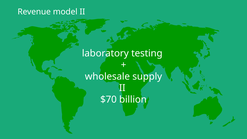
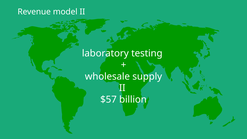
$70: $70 -> $57
